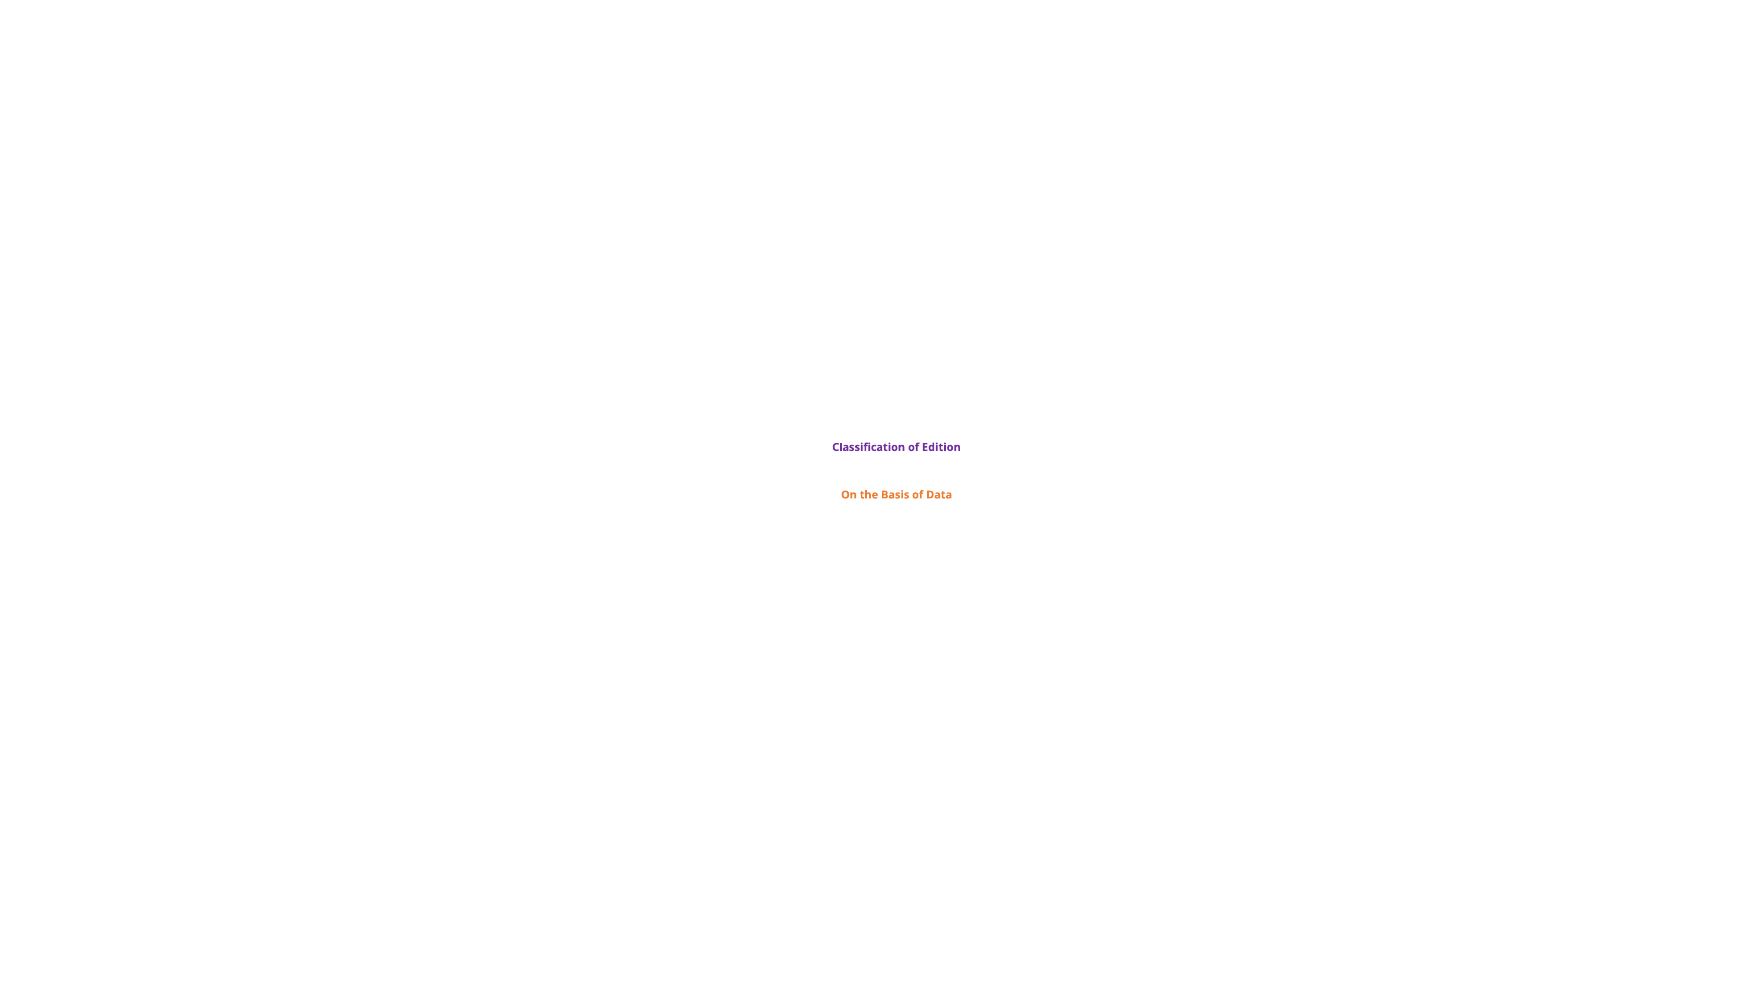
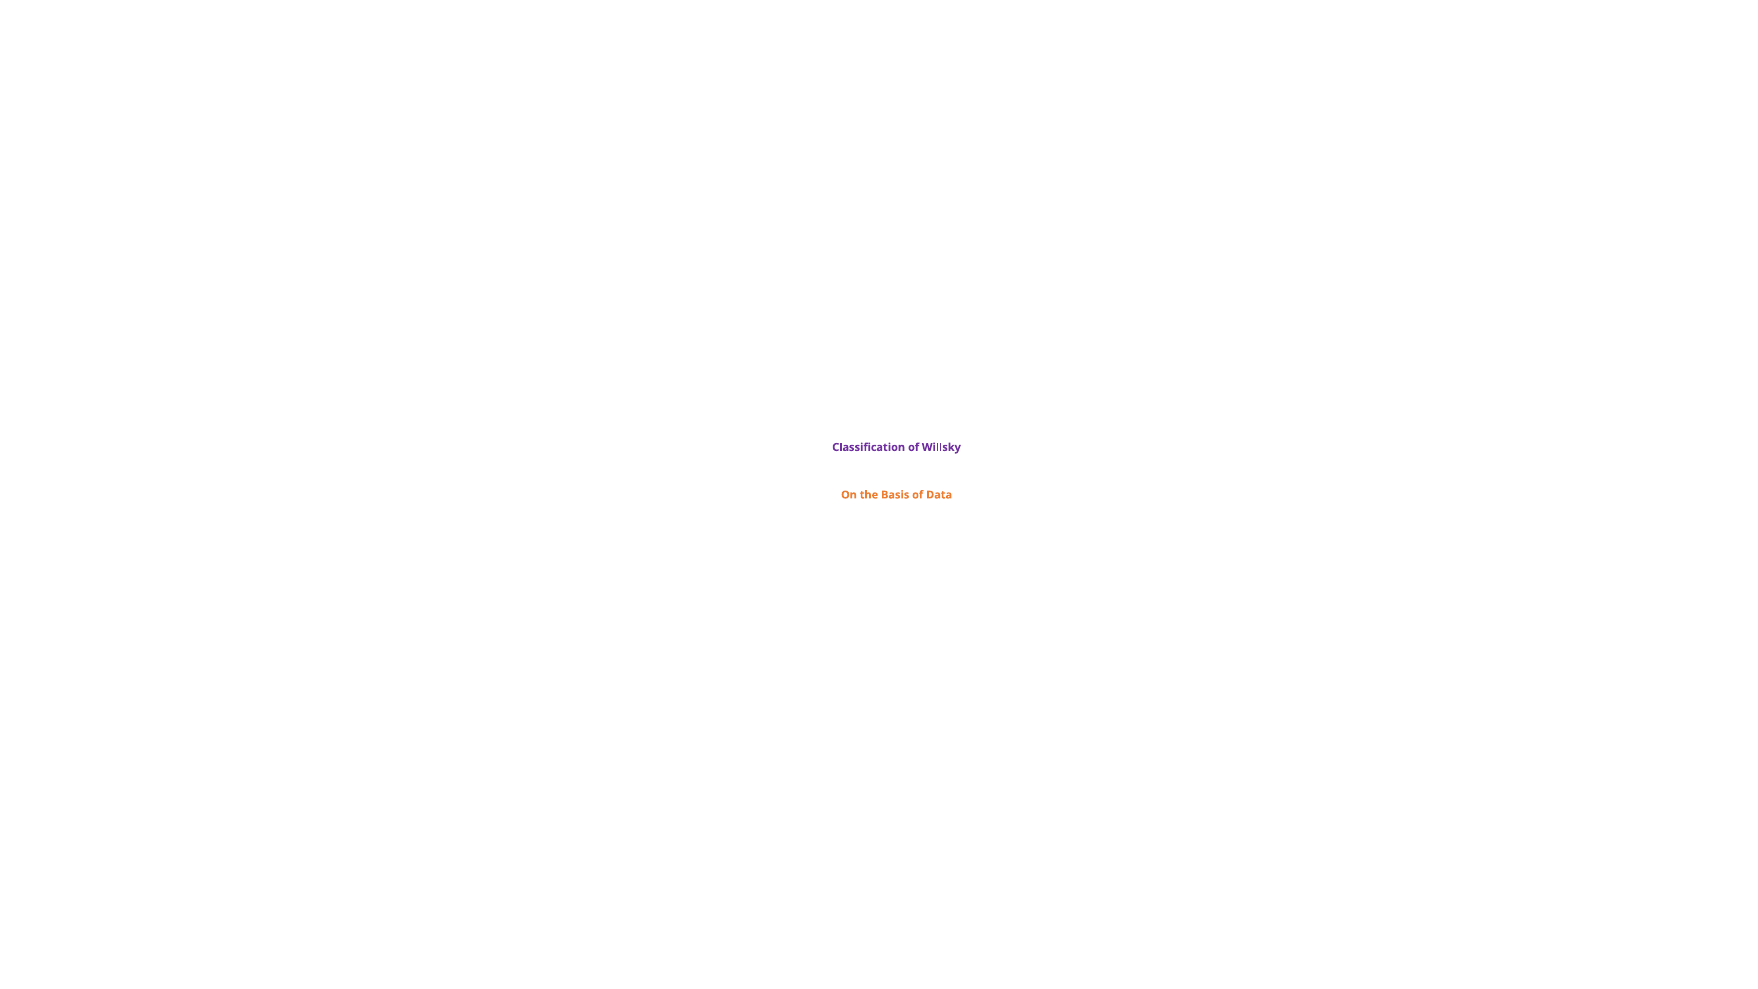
Edition: Edition -> Willsky
